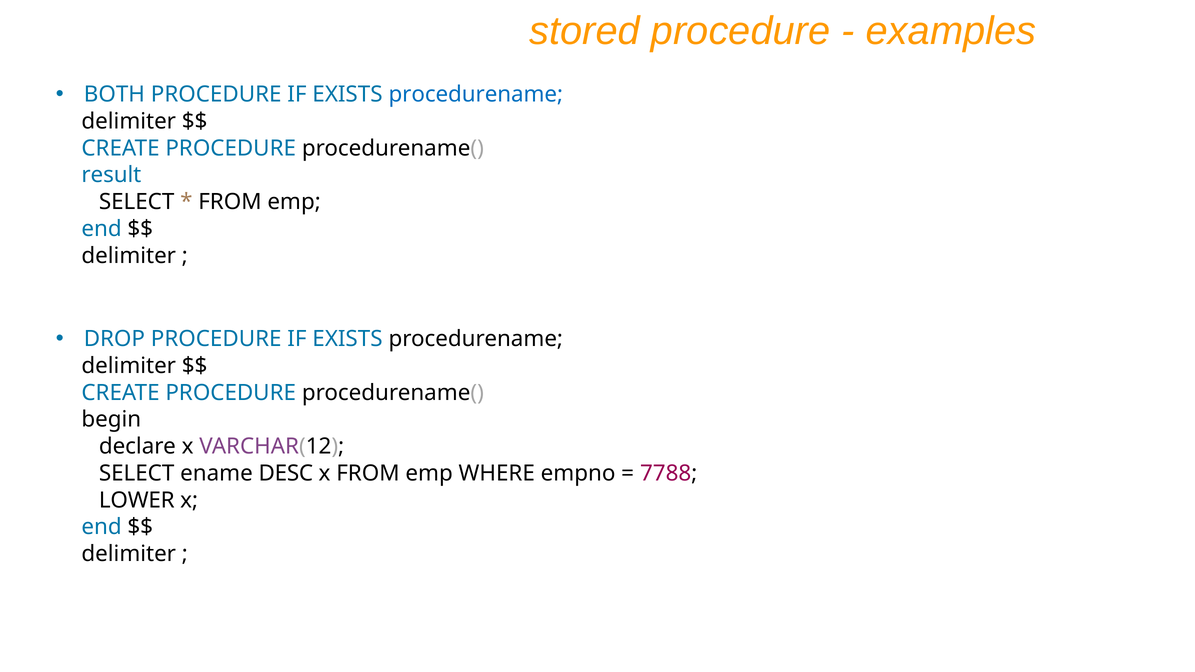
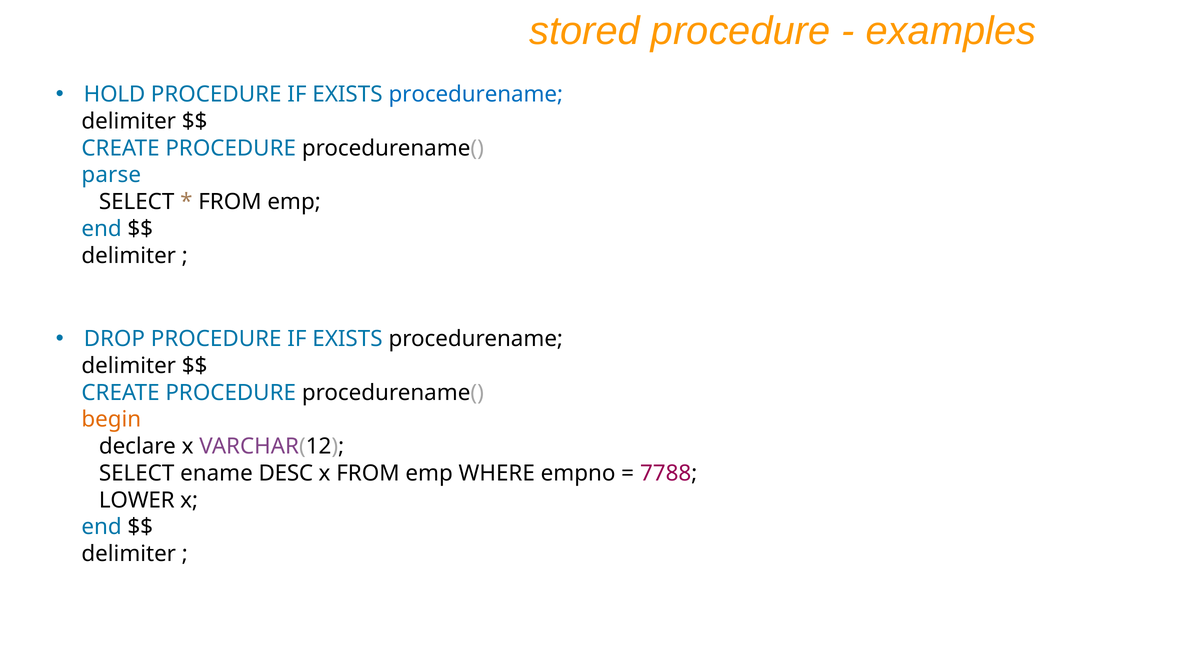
BOTH: BOTH -> HOLD
result: result -> parse
begin colour: black -> orange
